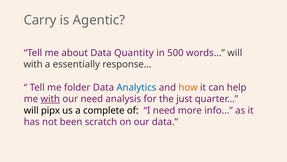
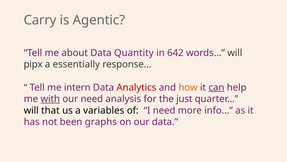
500: 500 -> 642
with at (33, 64): with -> pipx
folder: folder -> intern
Analytics colour: blue -> red
can underline: none -> present
pipx: pipx -> that
complete: complete -> variables
scratch: scratch -> graphs
